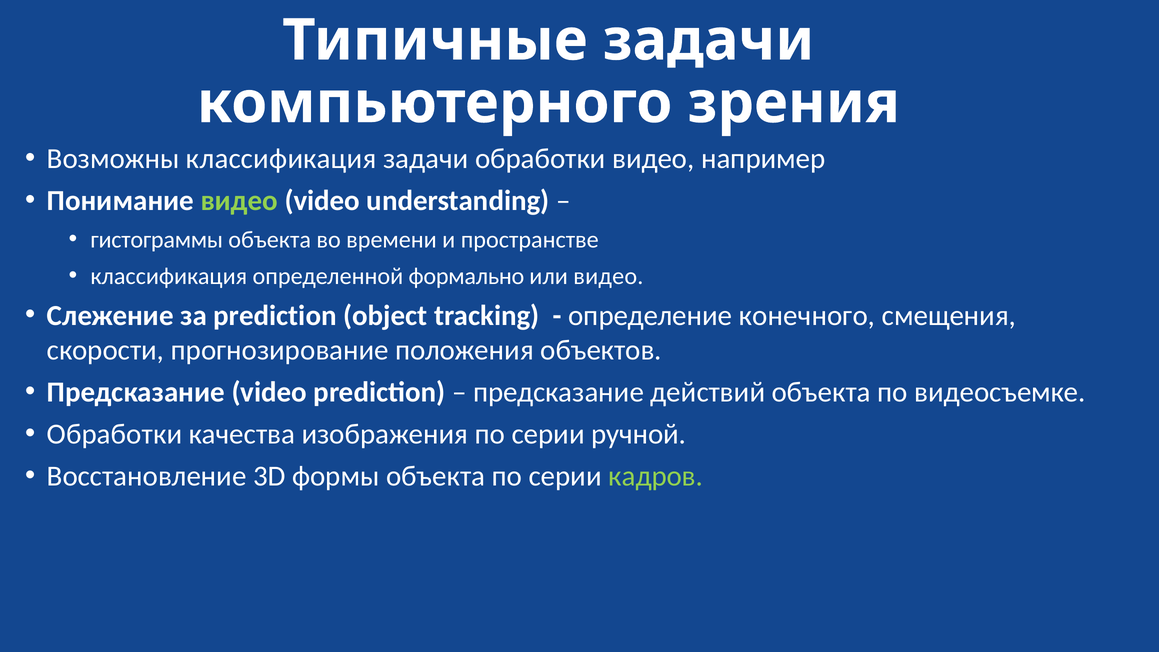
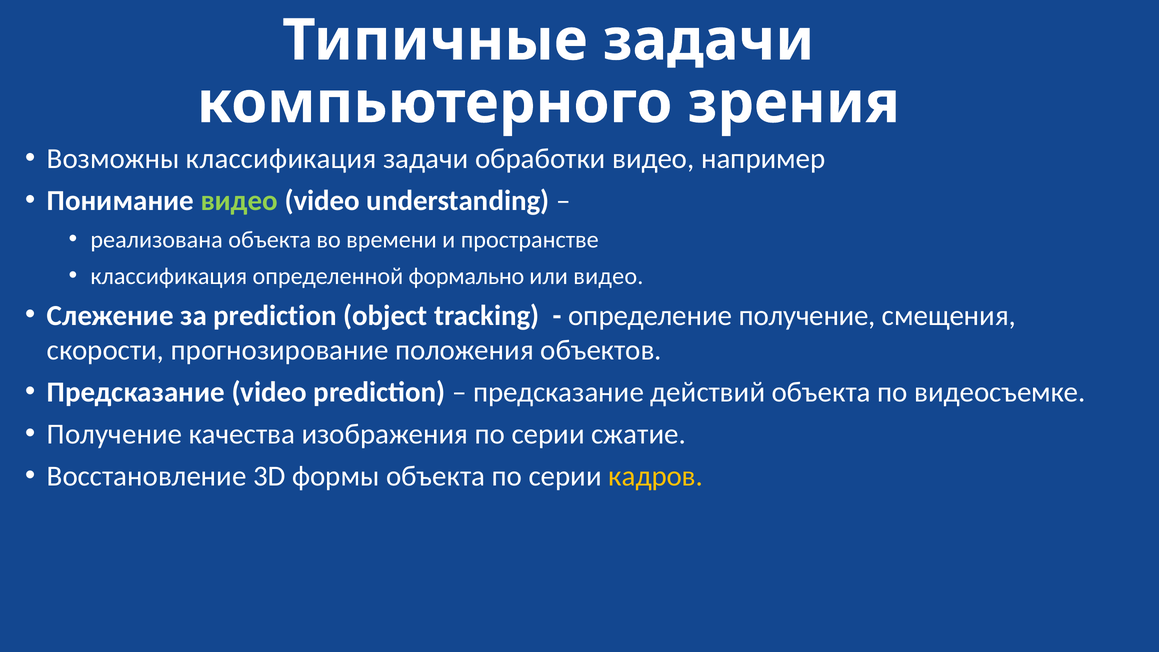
гистограммы: гистограммы -> реализована
определение конечного: конечного -> получение
Обработки at (115, 434): Обработки -> Получение
ручной: ручной -> сжатие
кадров colour: light green -> yellow
